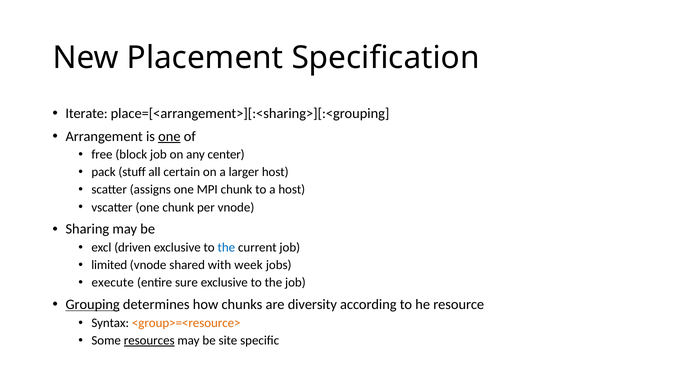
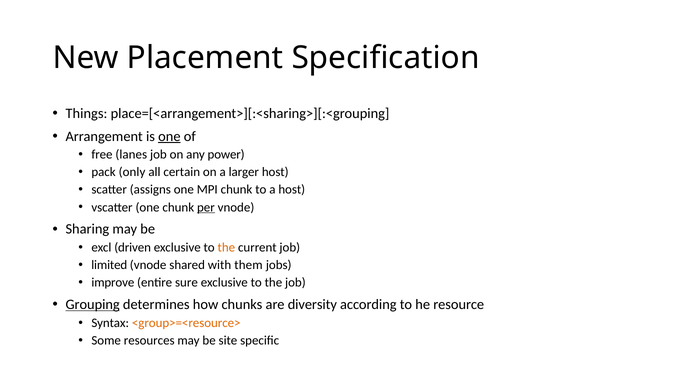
Iterate: Iterate -> Things
block: block -> lanes
center: center -> power
stuff: stuff -> only
per underline: none -> present
the at (226, 248) colour: blue -> orange
week: week -> them
execute: execute -> improve
resources underline: present -> none
